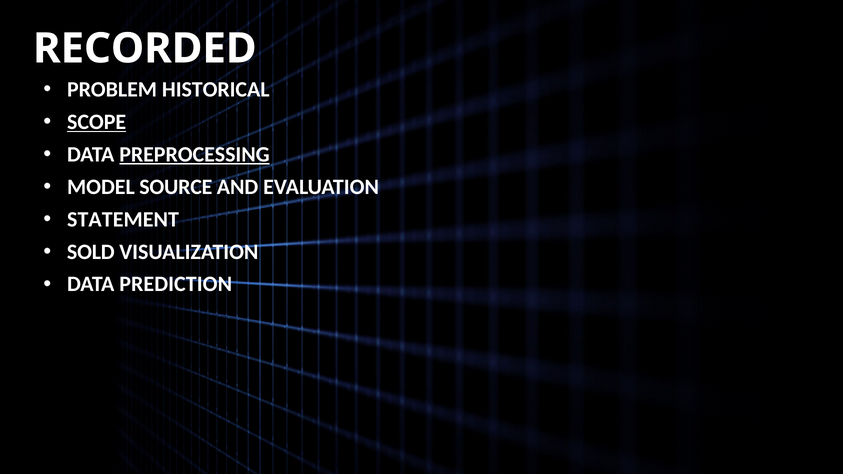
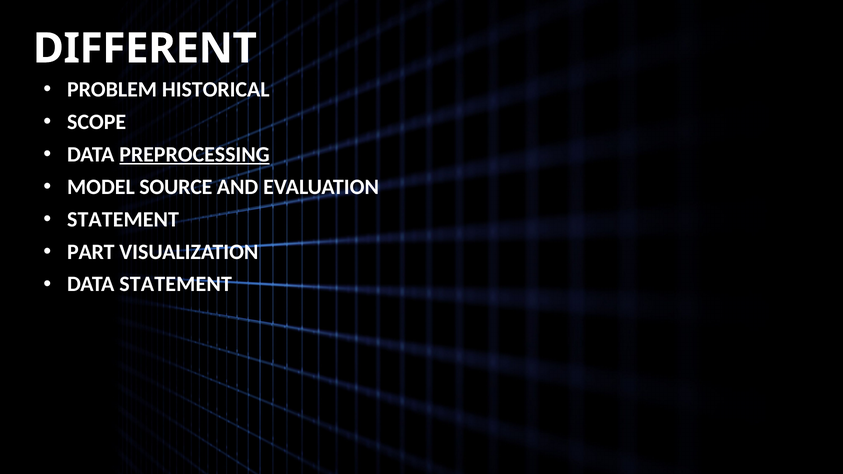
RECORDED: RECORDED -> DIFFERENT
SCOPE underline: present -> none
SOLD: SOLD -> PART
DATA PREDICTION: PREDICTION -> STATEMENT
